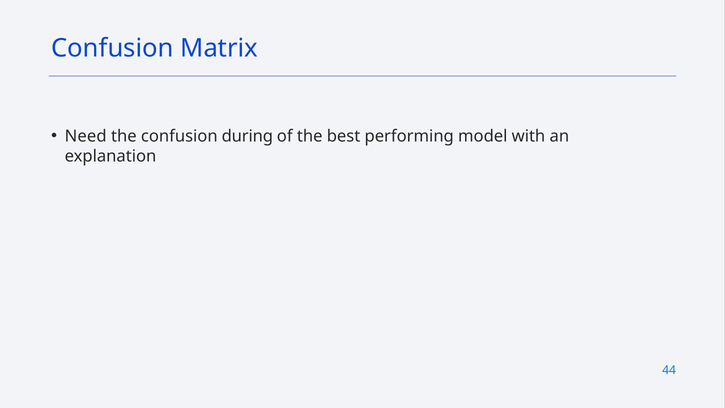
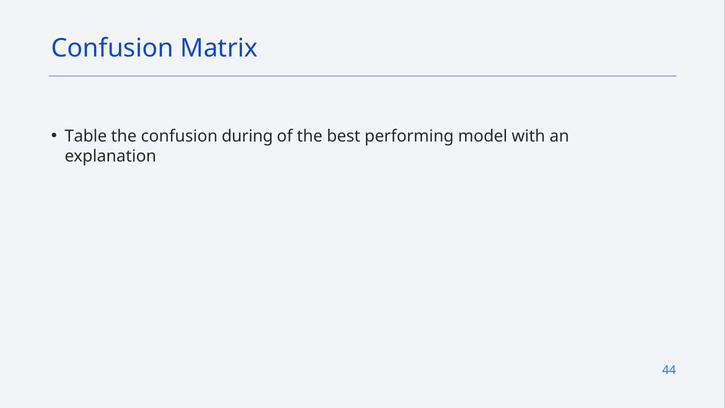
Need: Need -> Table
